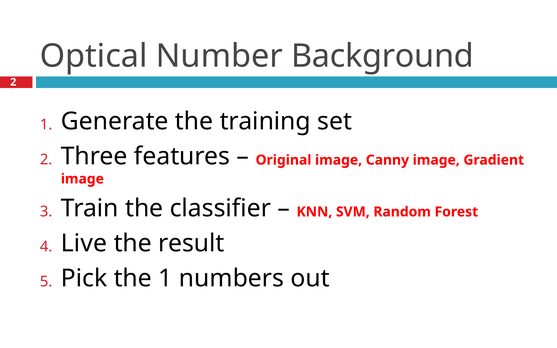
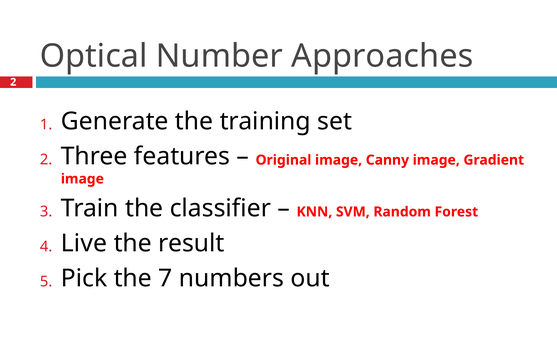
Background: Background -> Approaches
the 1: 1 -> 7
